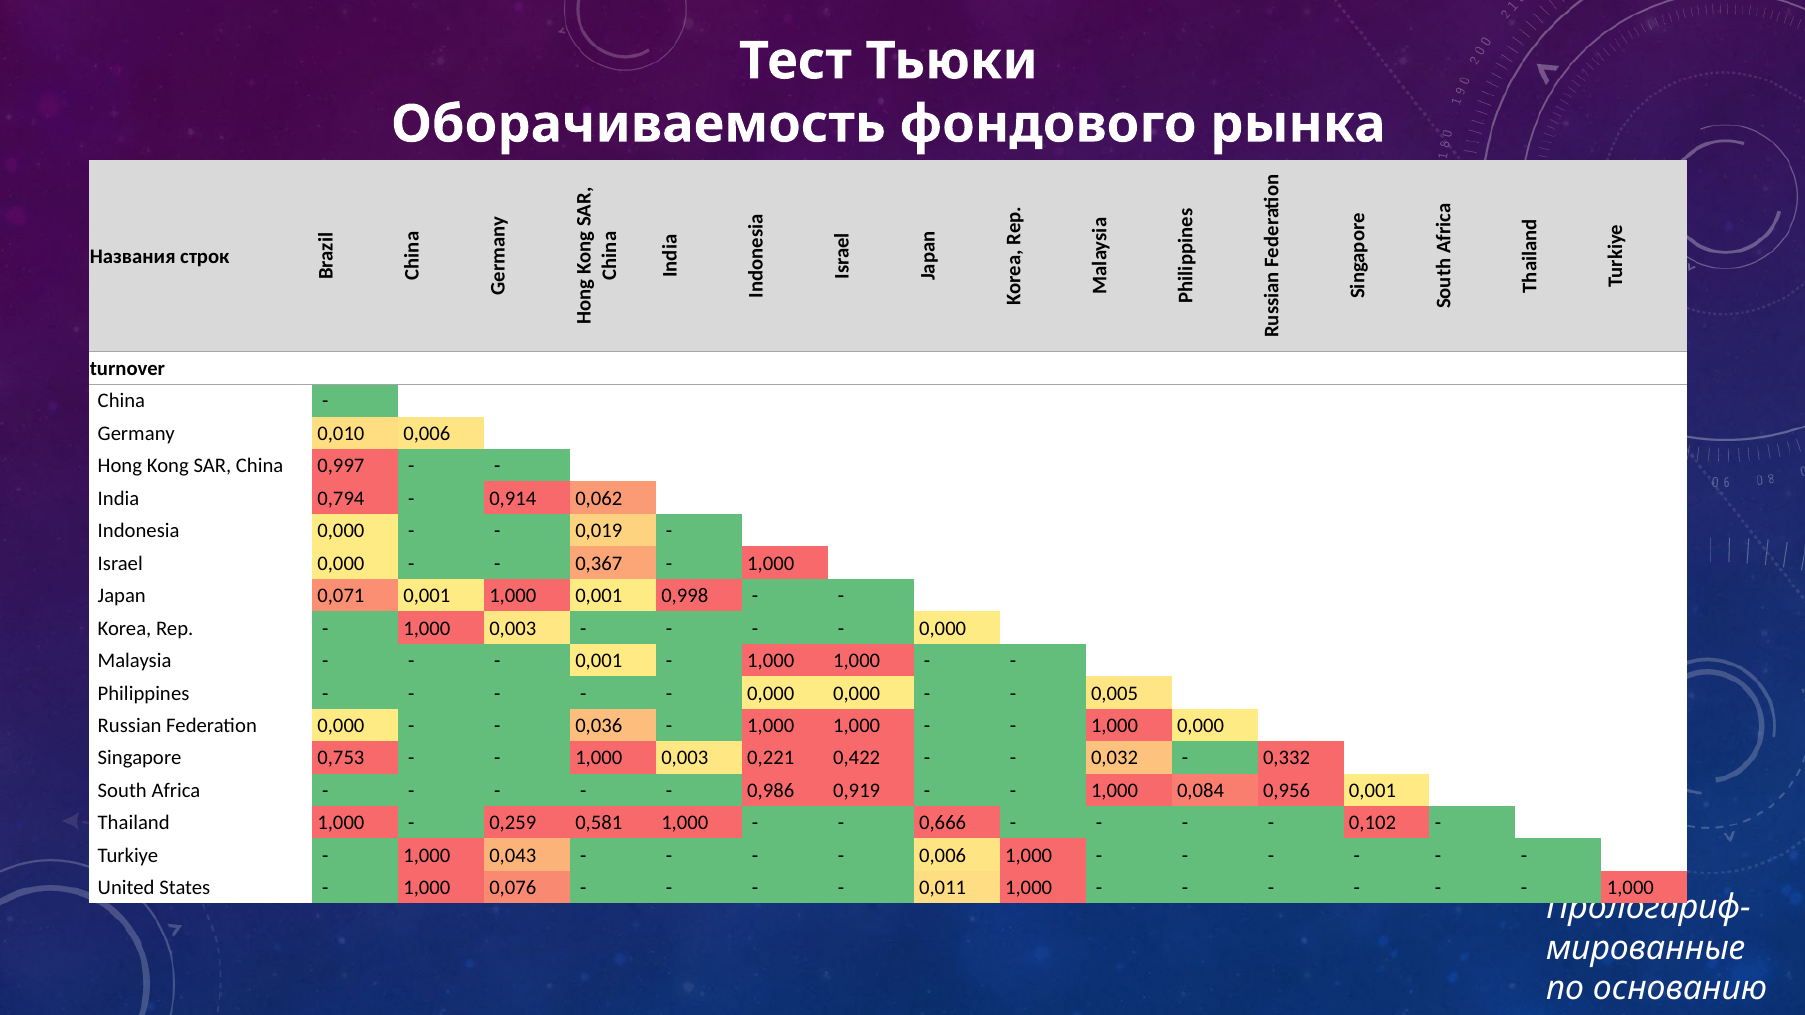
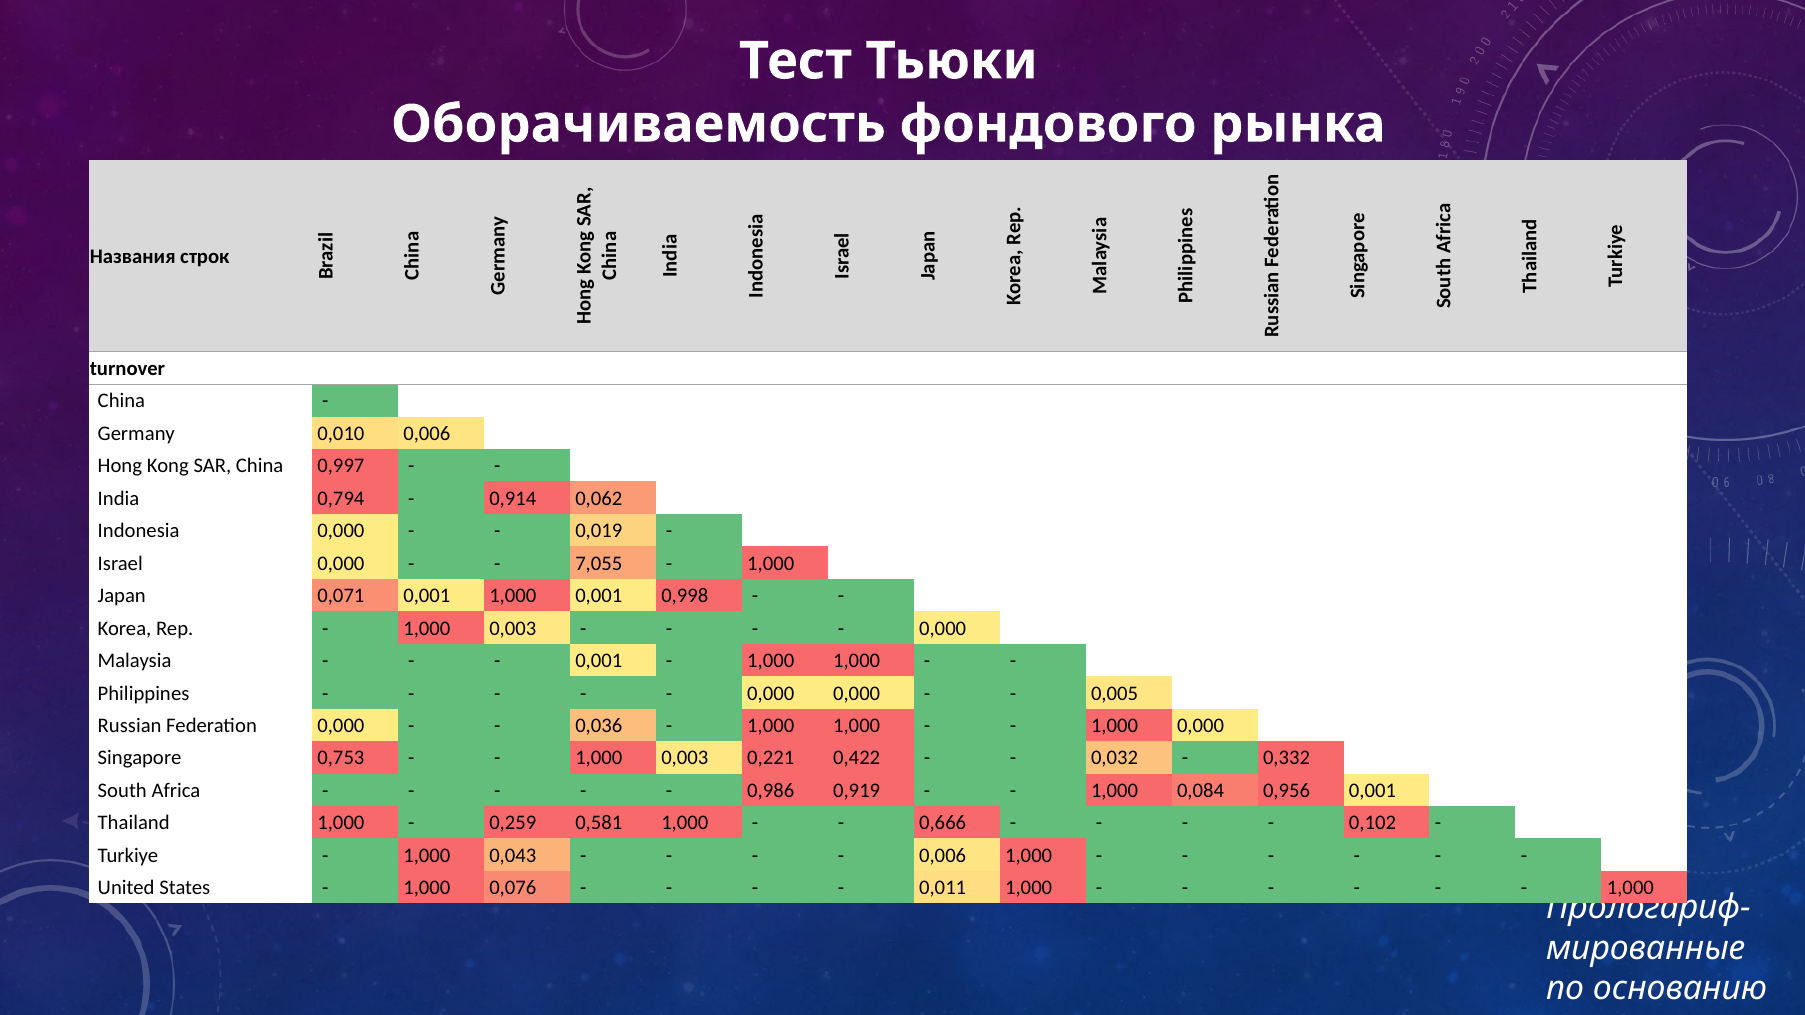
0,367: 0,367 -> 7,055
